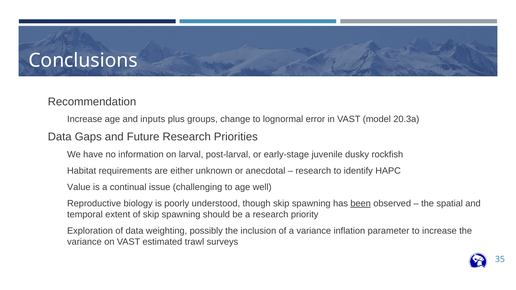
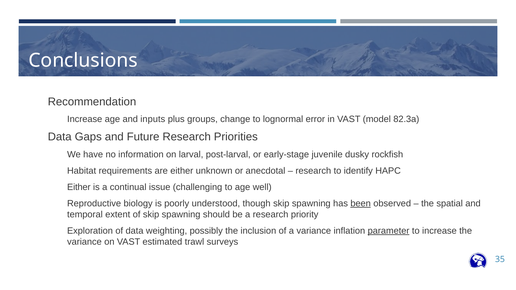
20.3a: 20.3a -> 82.3a
Value at (79, 187): Value -> Either
parameter underline: none -> present
